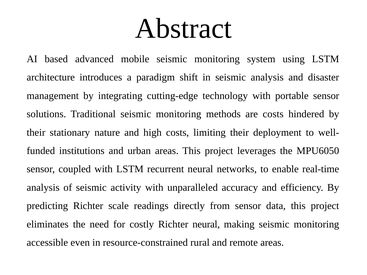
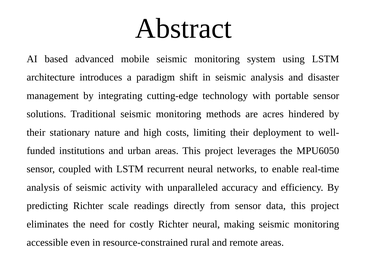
are costs: costs -> acres
